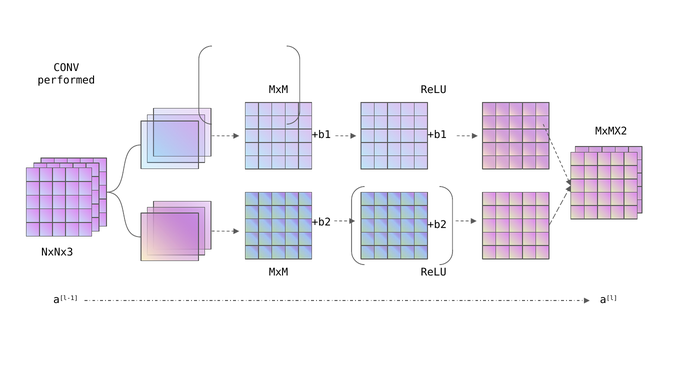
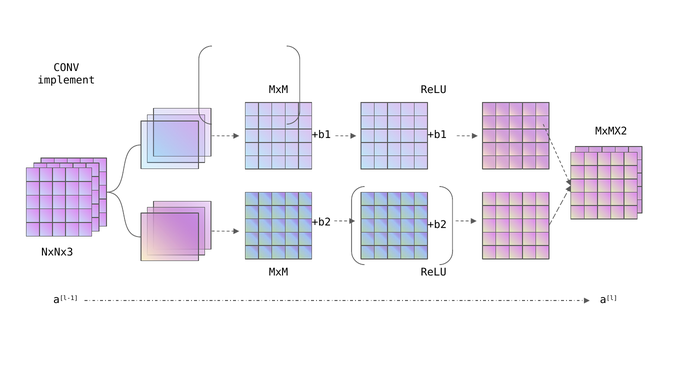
performed: performed -> implement
